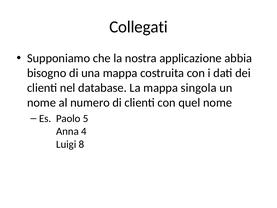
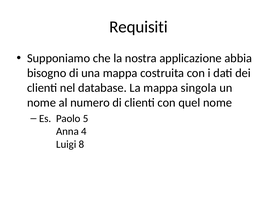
Collegati: Collegati -> Requisiti
